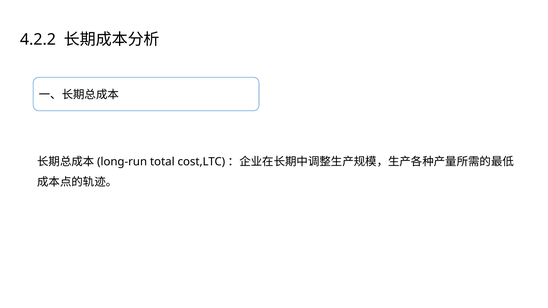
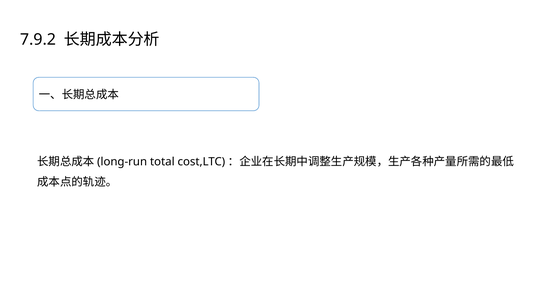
4.2.2: 4.2.2 -> 7.9.2
